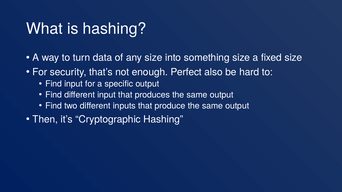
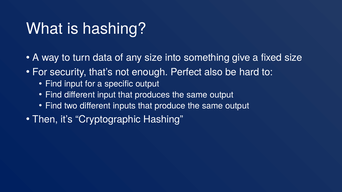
something size: size -> give
